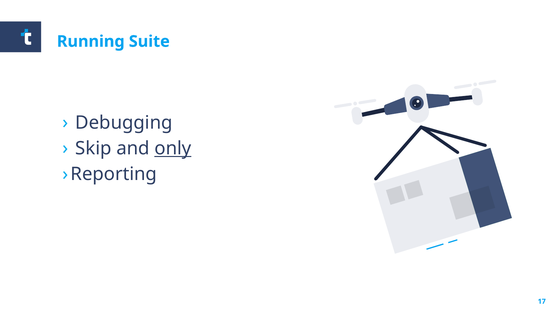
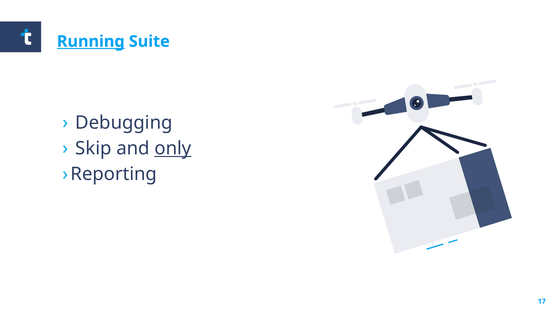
Running underline: none -> present
